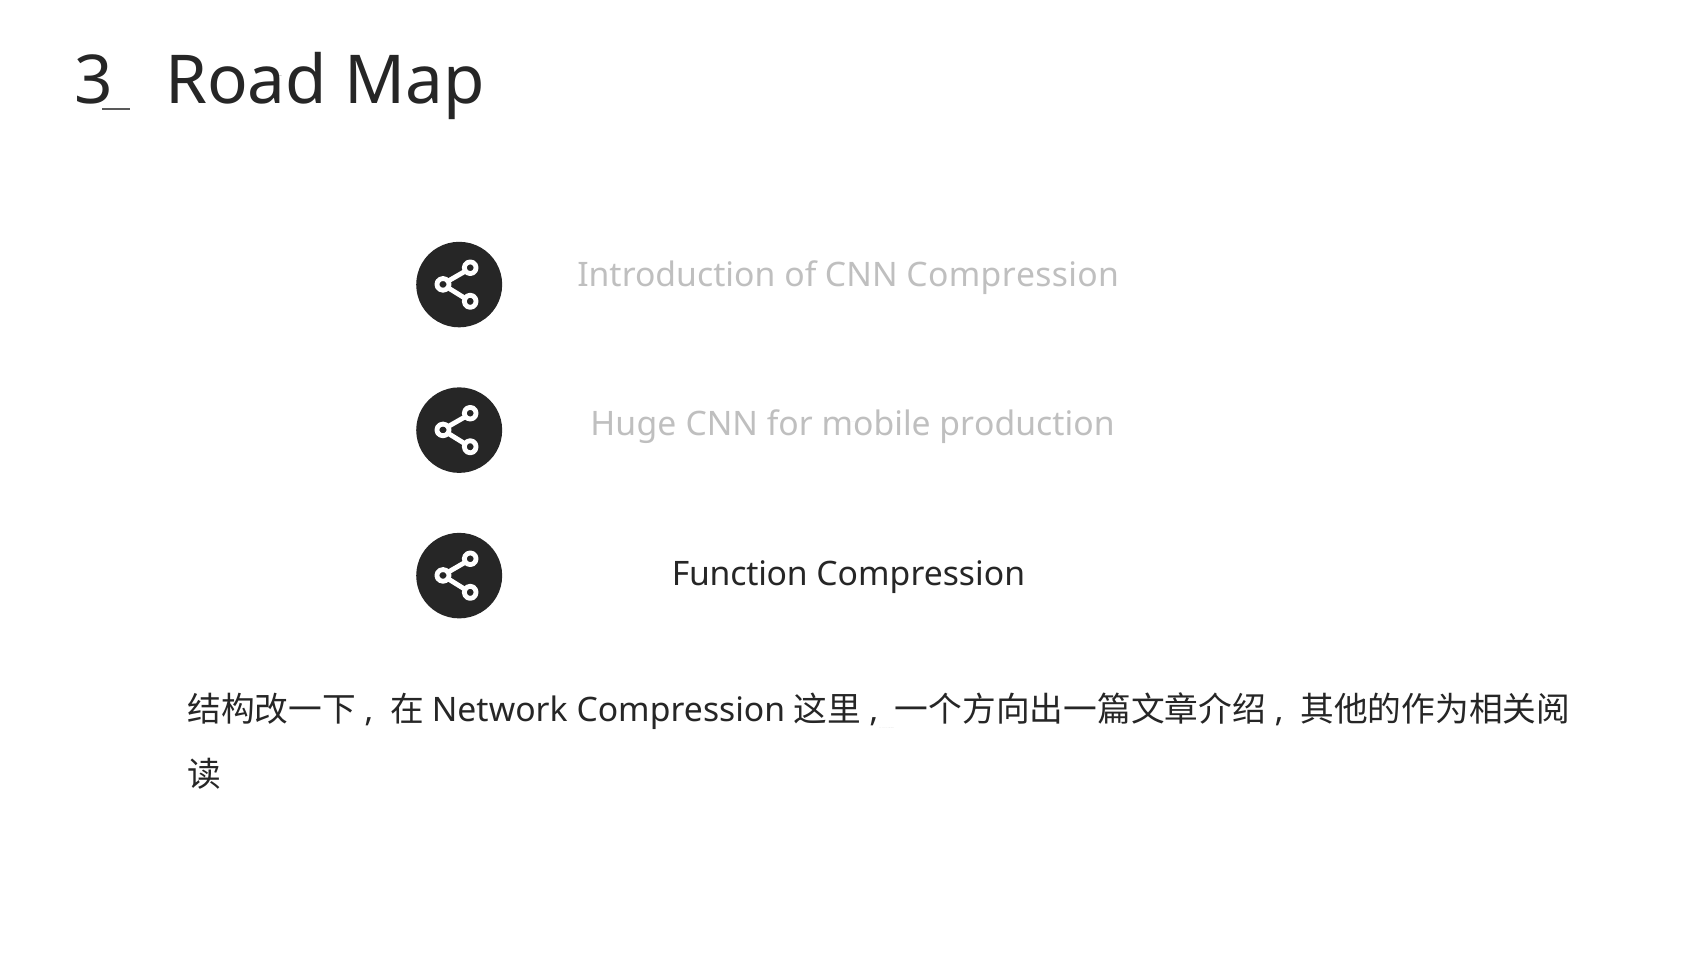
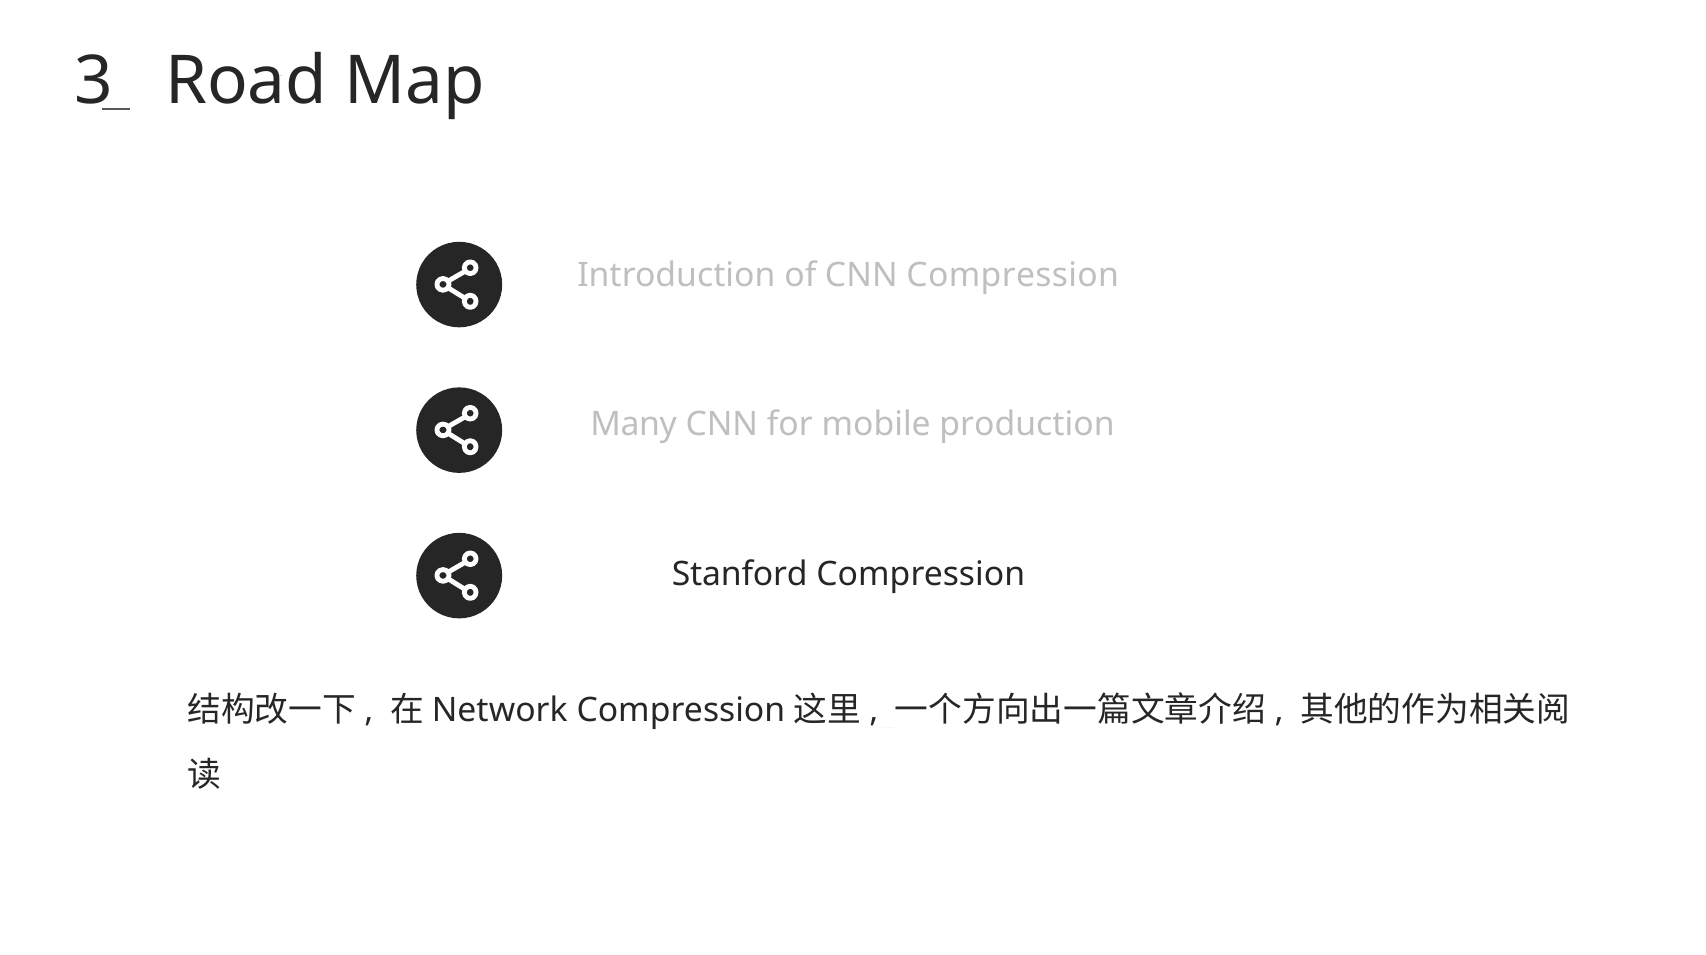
Huge: Huge -> Many
Function: Function -> Stanford
